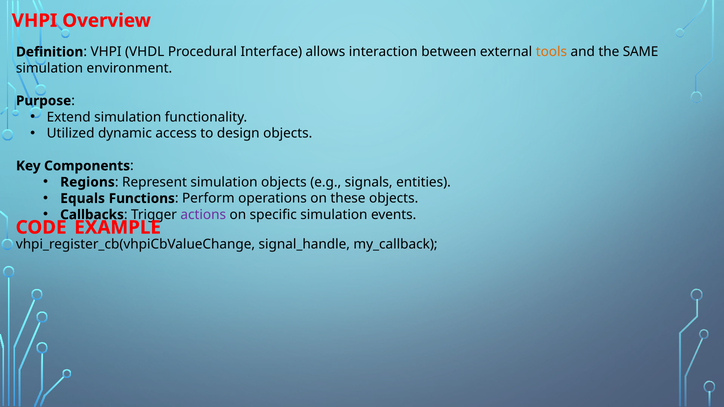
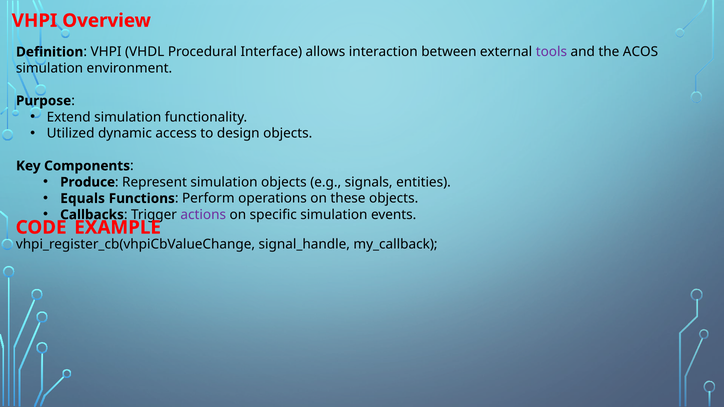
tools colour: orange -> purple
SAME: SAME -> ACOS
Regions: Regions -> Produce
